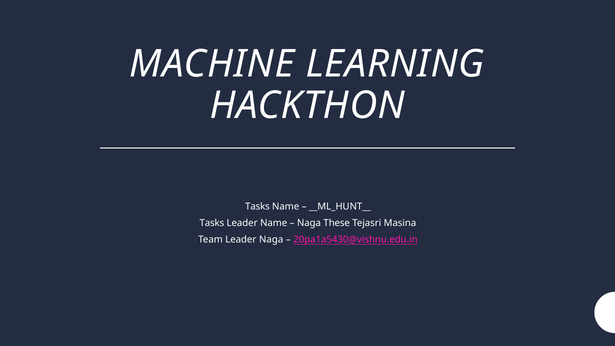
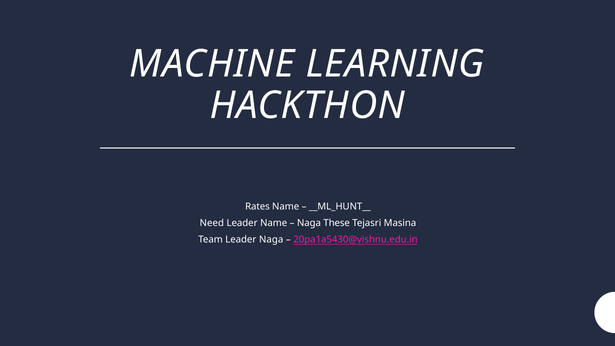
Tasks at (257, 206): Tasks -> Rates
Tasks at (212, 223): Tasks -> Need
